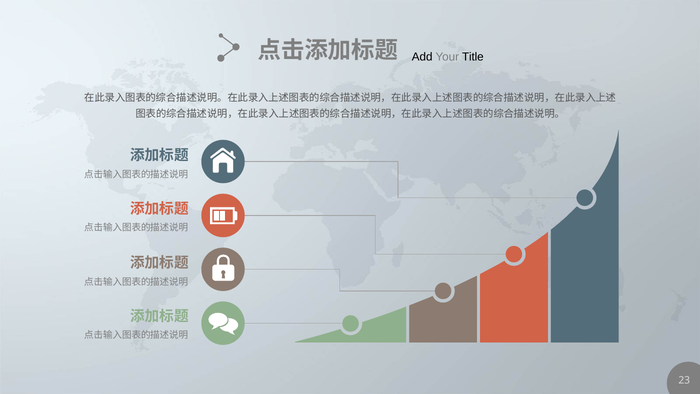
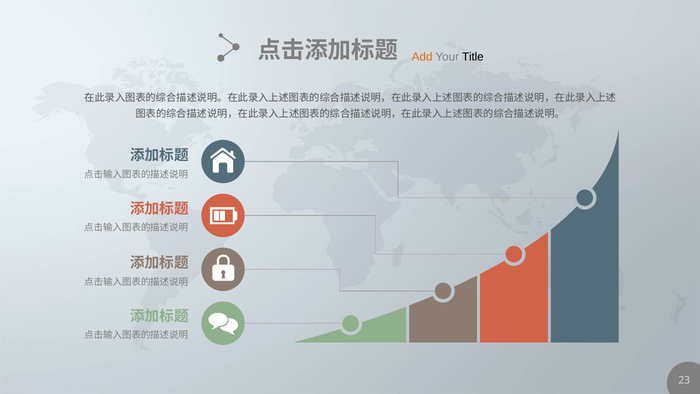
Add colour: black -> orange
